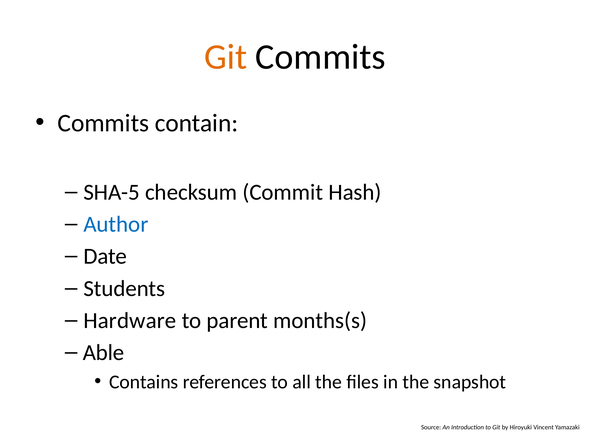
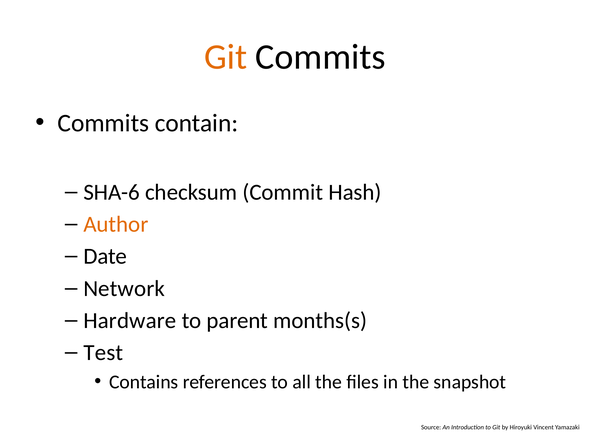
SHA-5: SHA-5 -> SHA-6
Author colour: blue -> orange
Students: Students -> Network
Able: Able -> Test
